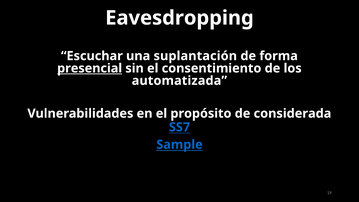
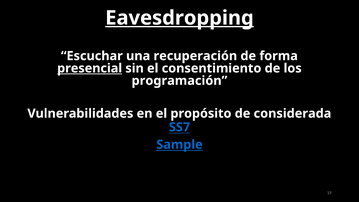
Eavesdropping underline: none -> present
suplantación: suplantación -> recuperación
automatizada: automatizada -> programación
